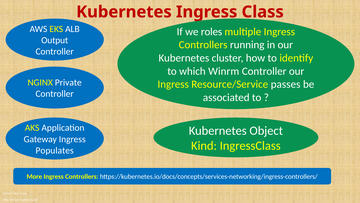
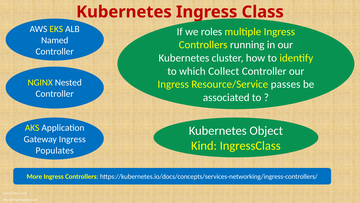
Output: Output -> Named
Winrm: Winrm -> Collect
Private: Private -> Nested
